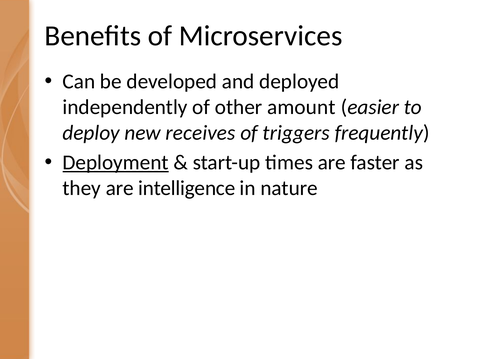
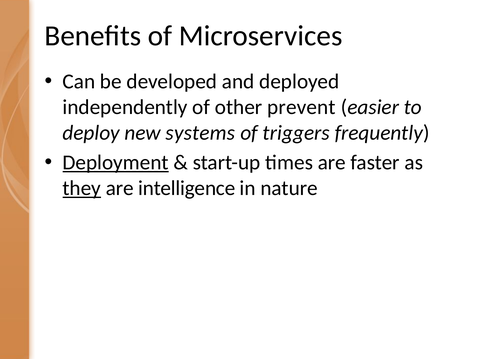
amount: amount -> prevent
receives: receives -> systems
they underline: none -> present
